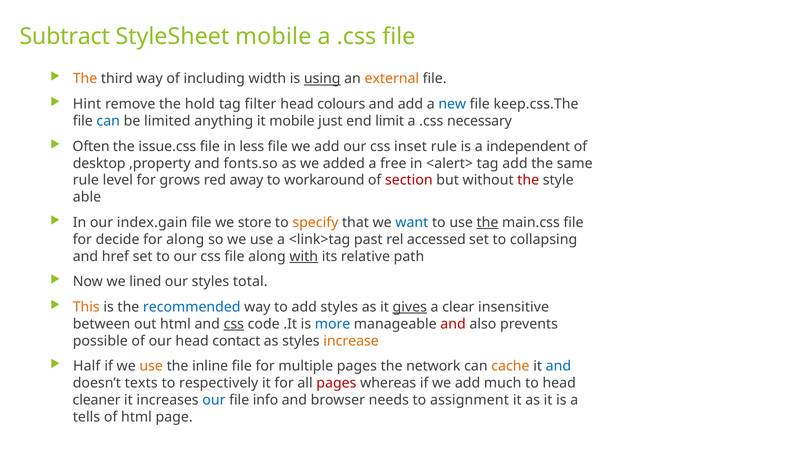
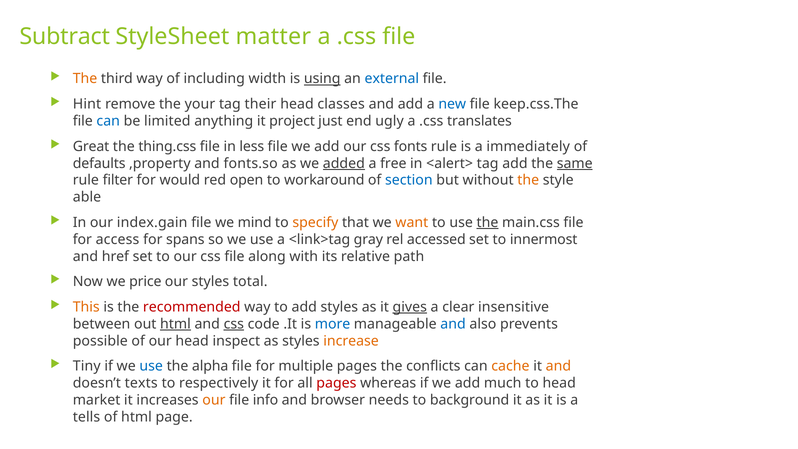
StyleSheet mobile: mobile -> matter
external colour: orange -> blue
hold: hold -> your
filter: filter -> their
colours: colours -> classes
it mobile: mobile -> project
limit: limit -> ugly
necessary: necessary -> translates
Often: Often -> Great
issue.css: issue.css -> thing.css
inset: inset -> fonts
independent: independent -> immediately
desktop: desktop -> defaults
added underline: none -> present
same underline: none -> present
level: level -> filter
grows: grows -> would
away: away -> open
section colour: red -> blue
the at (528, 180) colour: red -> orange
store: store -> mind
want colour: blue -> orange
decide: decide -> access
for along: along -> spans
past: past -> gray
collapsing: collapsing -> innermost
with underline: present -> none
lined: lined -> price
recommended colour: blue -> red
html at (175, 324) underline: none -> present
and at (453, 324) colour: red -> blue
contact: contact -> inspect
Half: Half -> Tiny
use at (151, 366) colour: orange -> blue
inline: inline -> alpha
network: network -> conflicts
and at (558, 366) colour: blue -> orange
cleaner: cleaner -> market
our at (214, 400) colour: blue -> orange
assignment: assignment -> background
